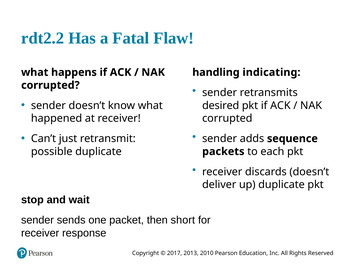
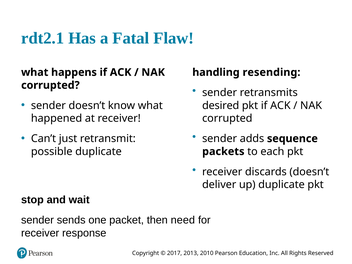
t2.2: t2.2 -> t2.1
indicating: indicating -> resending
short: short -> need
